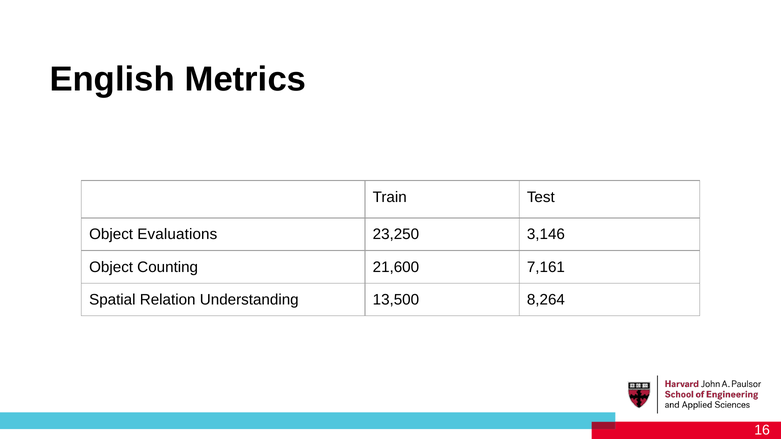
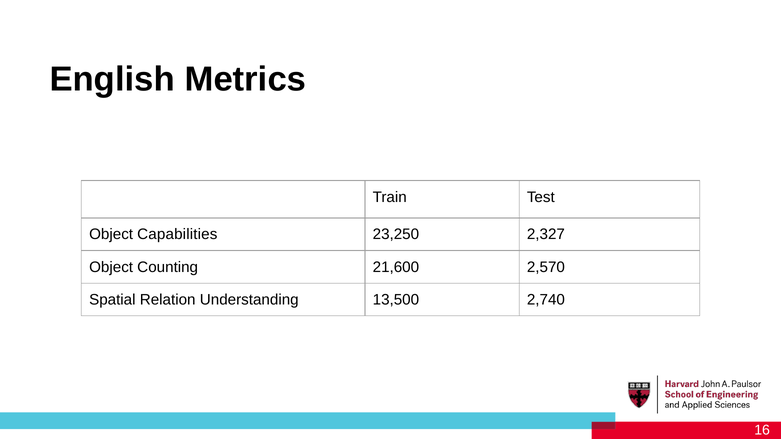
Evaluations: Evaluations -> Capabilities
3,146: 3,146 -> 2,327
7,161: 7,161 -> 2,570
8,264: 8,264 -> 2,740
